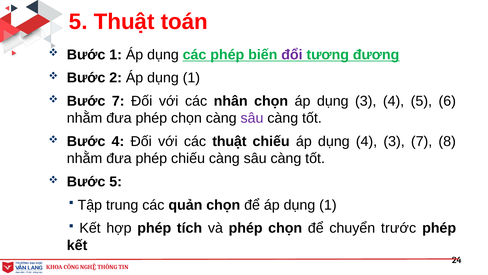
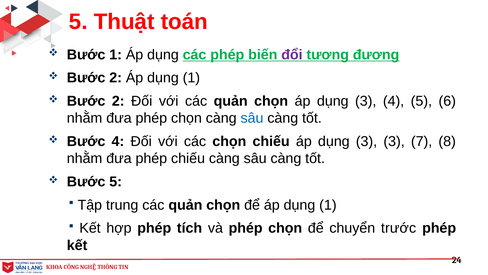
7 at (118, 101): 7 -> 2
với các nhân: nhân -> quản
sâu at (252, 118) colour: purple -> blue
các thuật: thuật -> chọn
chiếu áp dụng 4: 4 -> 3
